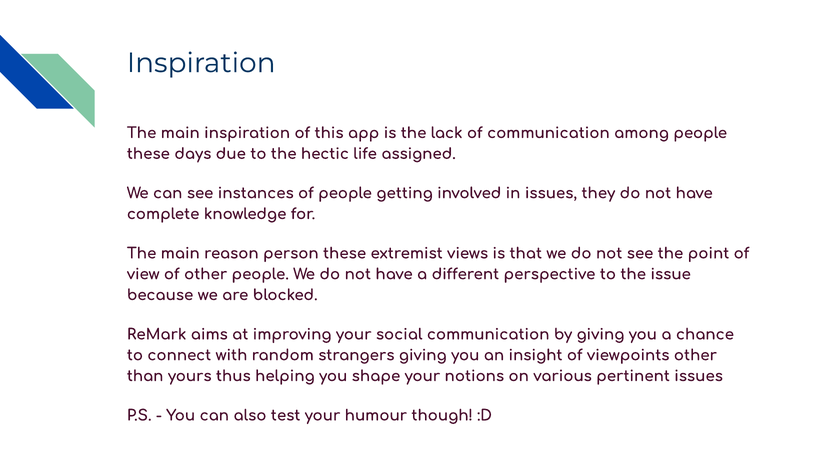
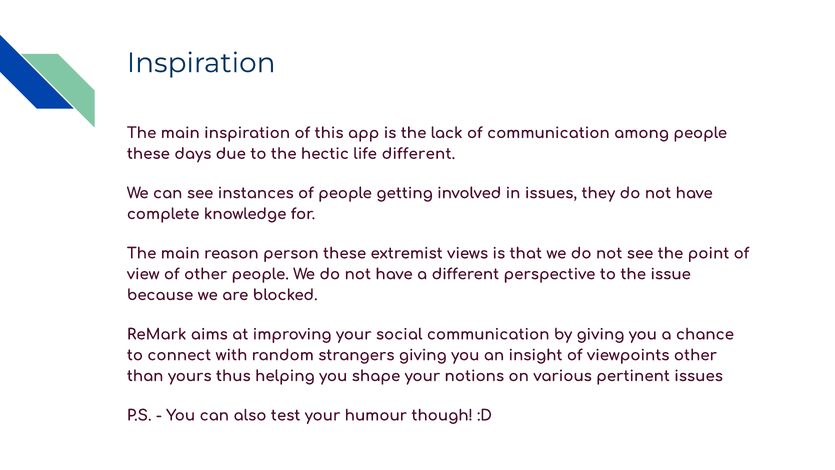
life assigned: assigned -> different
